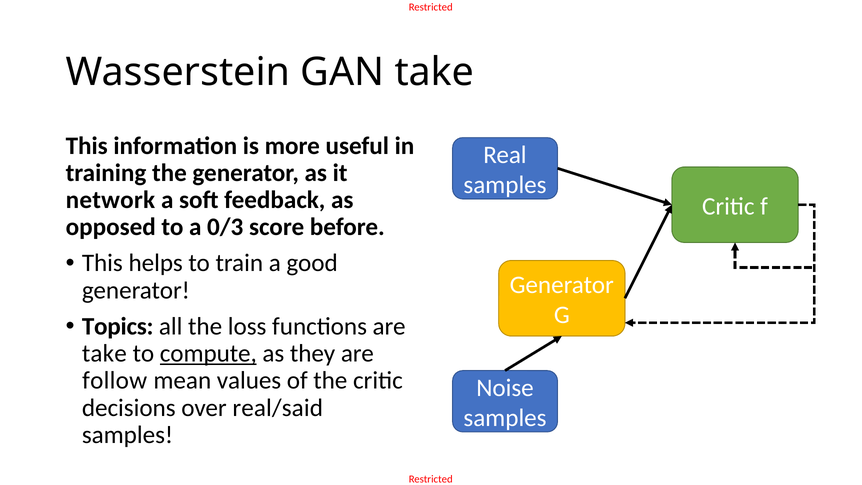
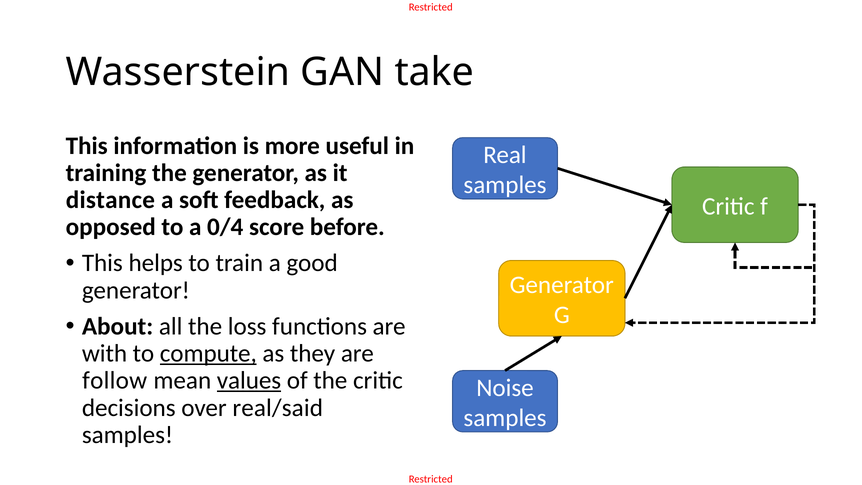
network: network -> distance
0/3: 0/3 -> 0/4
Topics: Topics -> About
take at (104, 353): take -> with
values underline: none -> present
